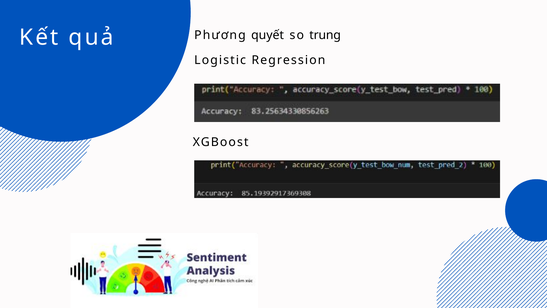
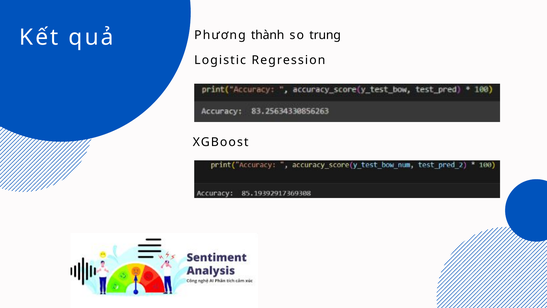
quyết: quyết -> thành
